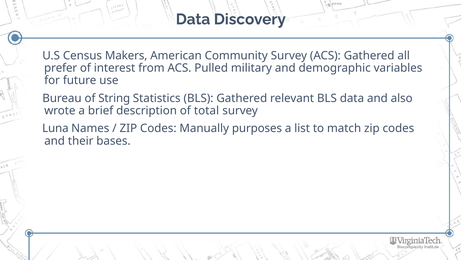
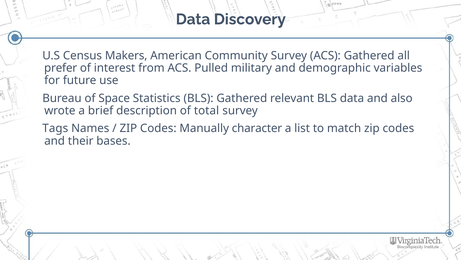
String: String -> Space
Luna: Luna -> Tags
purposes: purposes -> character
